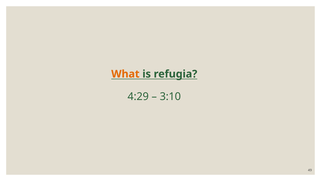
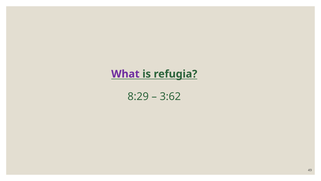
What colour: orange -> purple
4:29: 4:29 -> 8:29
3:10: 3:10 -> 3:62
